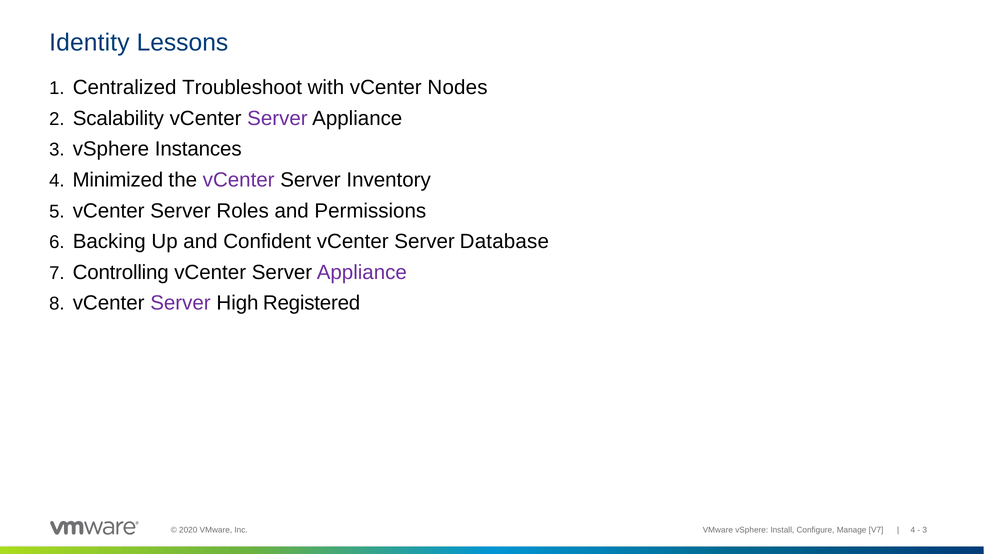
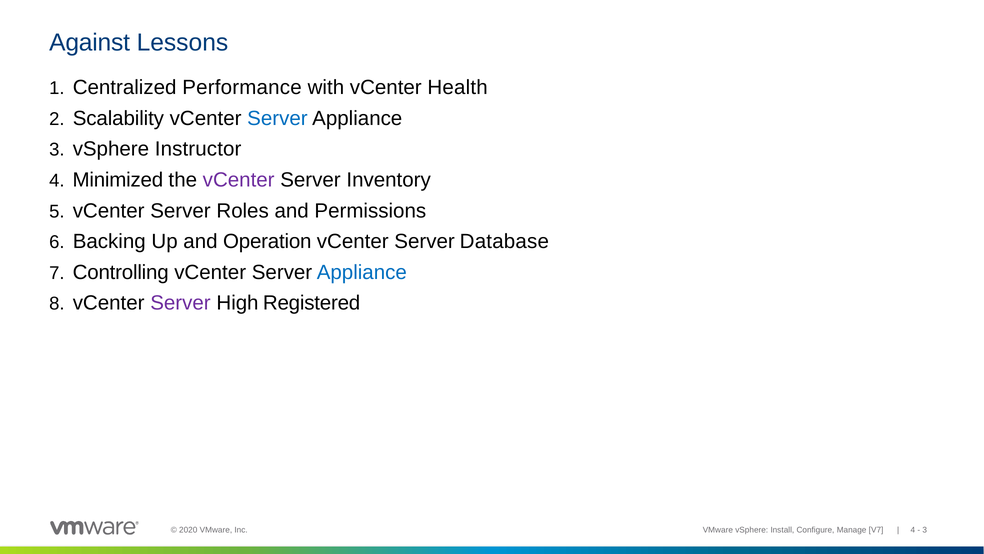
Identity: Identity -> Against
Troubleshoot: Troubleshoot -> Performance
Nodes: Nodes -> Health
Server at (277, 118) colour: purple -> blue
Instances: Instances -> Instructor
Confident: Confident -> Operation
Appliance at (362, 272) colour: purple -> blue
